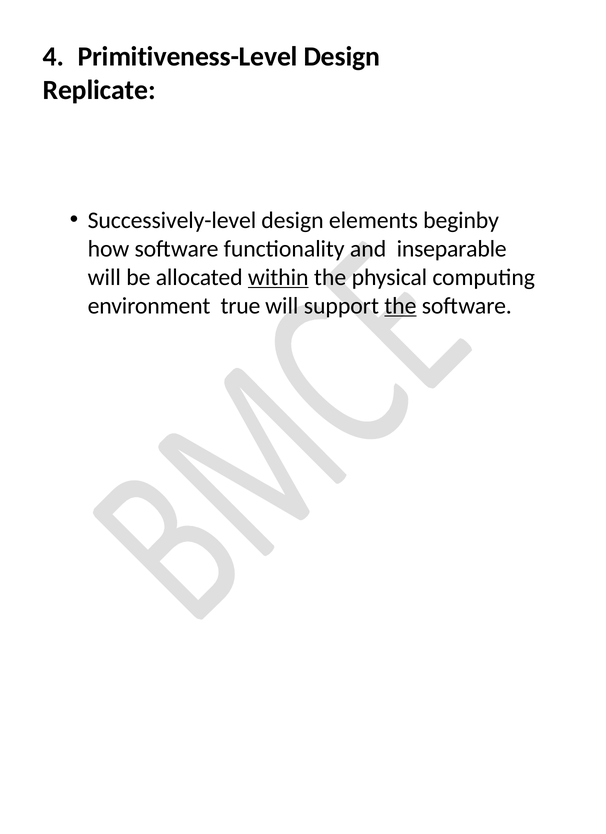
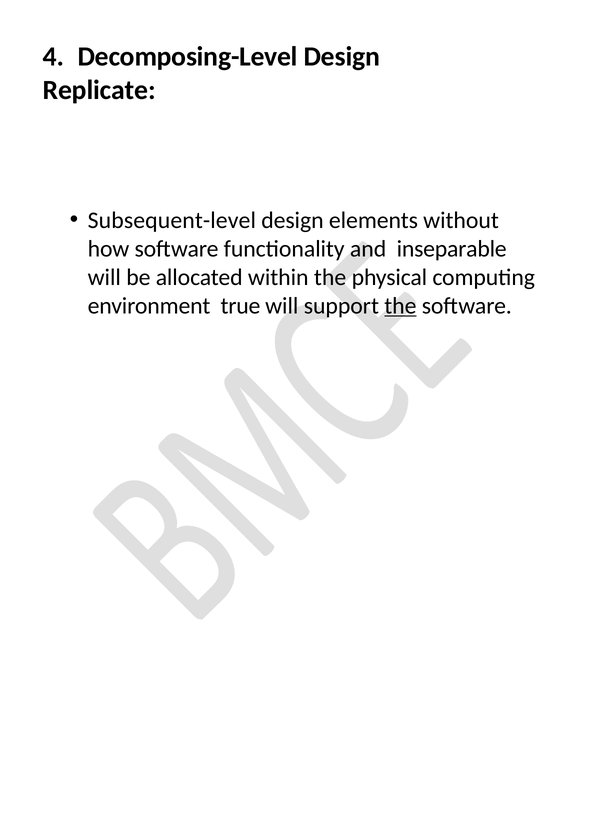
Primitiveness-Level: Primitiveness-Level -> Decomposing-Level
Successively-level: Successively-level -> Subsequent-level
beginby: beginby -> without
within underline: present -> none
